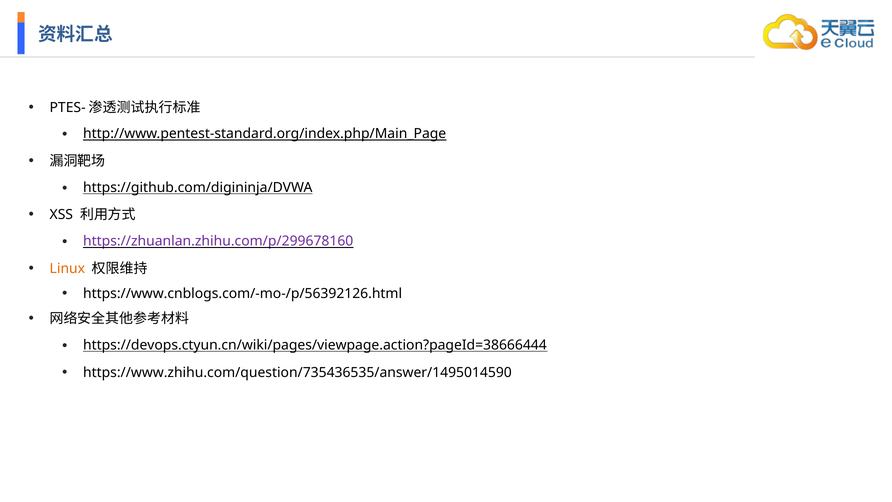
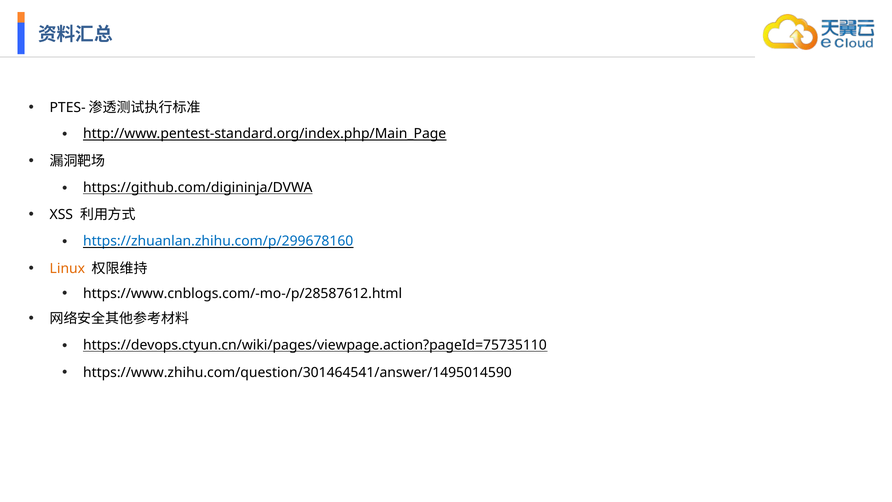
https://zhuanlan.zhihu.com/p/299678160 colour: purple -> blue
https://www.cnblogs.com/-mo-/p/56392126.html: https://www.cnblogs.com/-mo-/p/56392126.html -> https://www.cnblogs.com/-mo-/p/28587612.html
https://devops.ctyun.cn/wiki/pages/viewpage.action?pageId=38666444: https://devops.ctyun.cn/wiki/pages/viewpage.action?pageId=38666444 -> https://devops.ctyun.cn/wiki/pages/viewpage.action?pageId=75735110
https://www.zhihu.com/question/735436535/answer/1495014590: https://www.zhihu.com/question/735436535/answer/1495014590 -> https://www.zhihu.com/question/301464541/answer/1495014590
